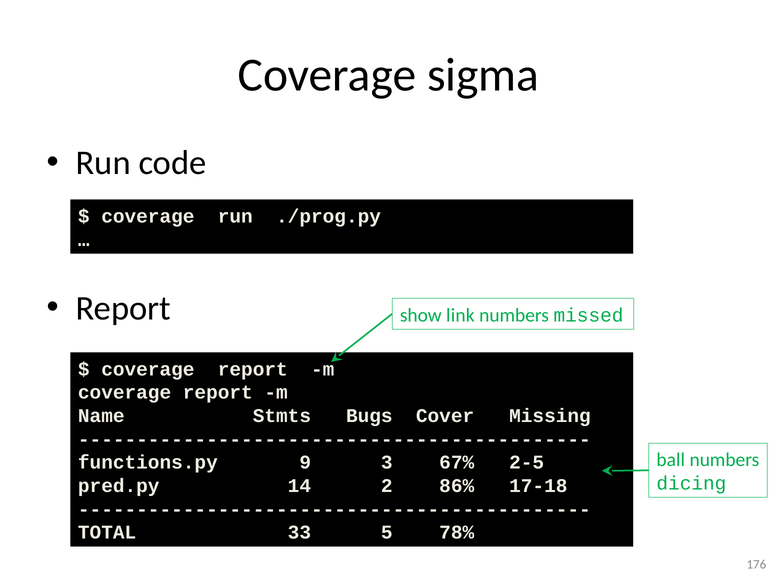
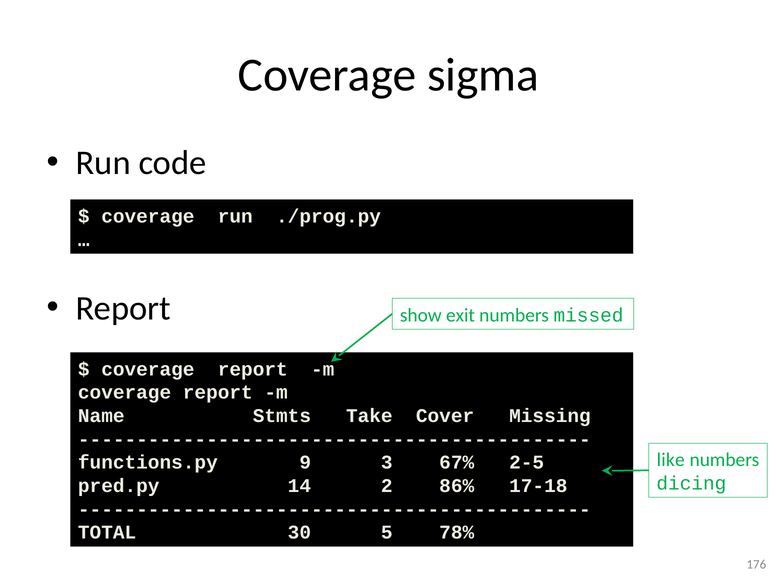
link: link -> exit
Bugs: Bugs -> Take
ball: ball -> like
33: 33 -> 30
